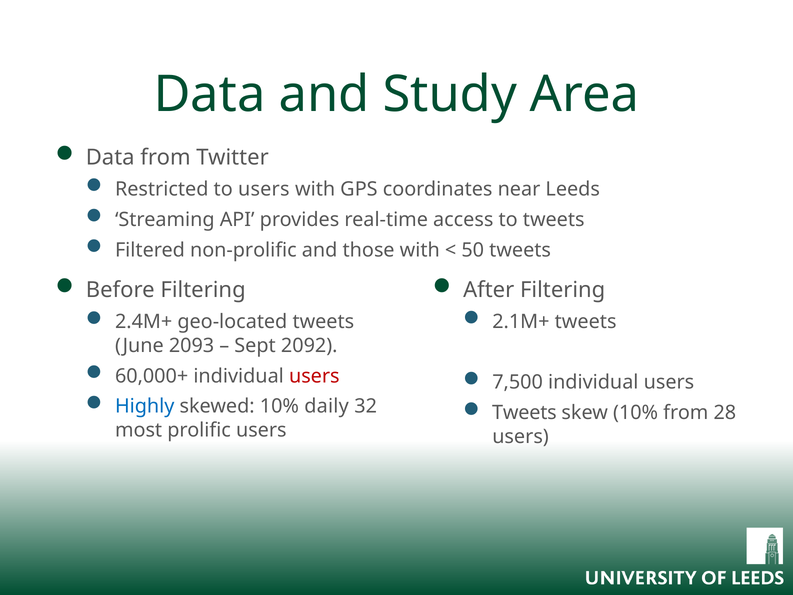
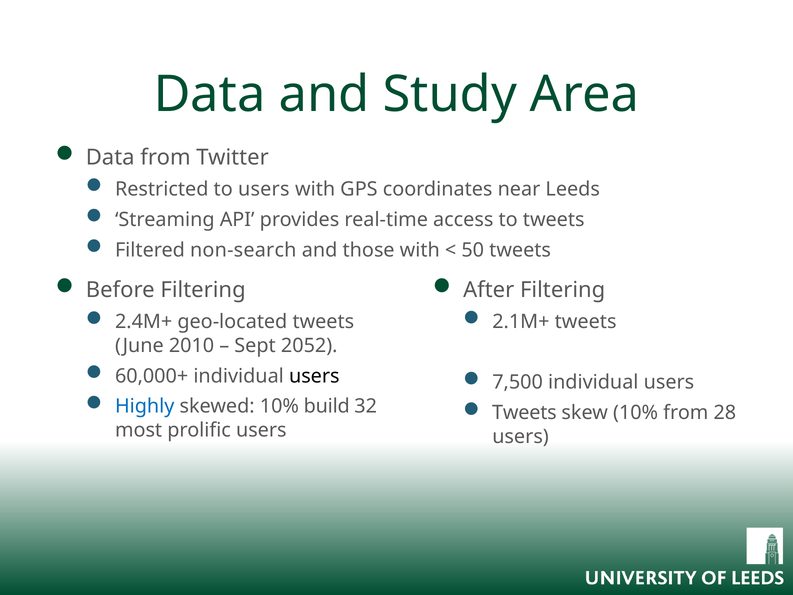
non-prolific: non-prolific -> non-search
2093: 2093 -> 2010
2092: 2092 -> 2052
users at (314, 376) colour: red -> black
daily: daily -> build
